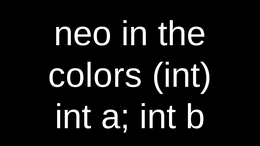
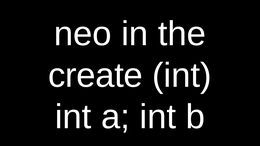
colors: colors -> create
